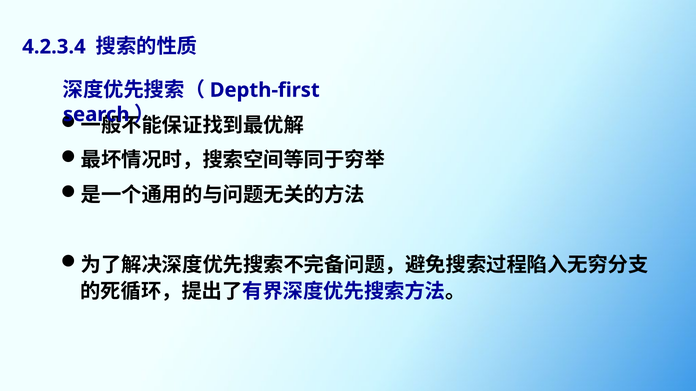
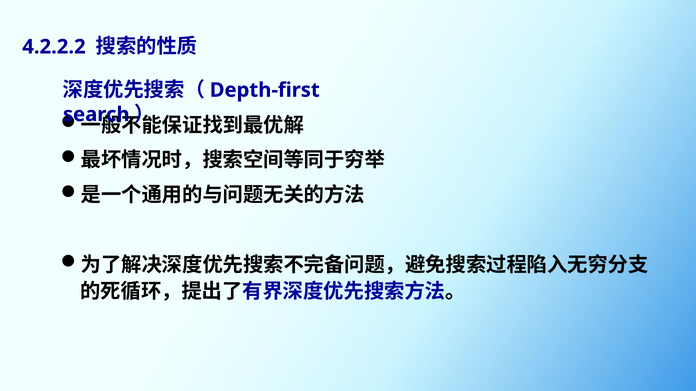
4.2.3.4: 4.2.3.4 -> 4.2.2.2
